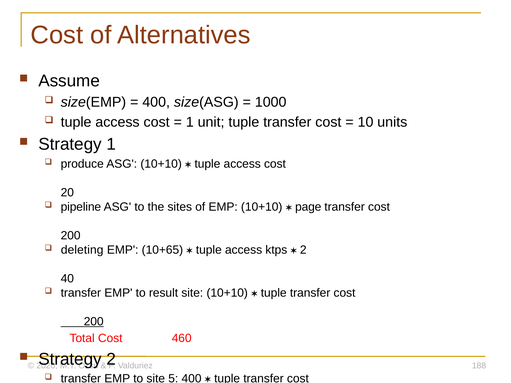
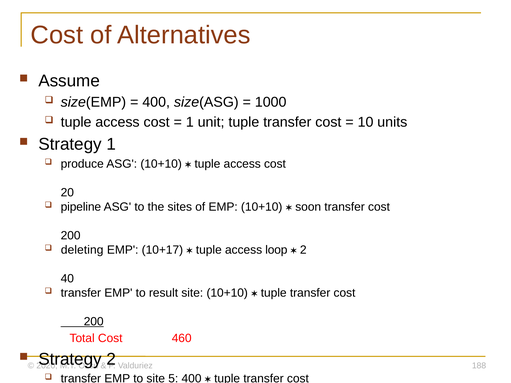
page: page -> soon
10+65: 10+65 -> 10+17
ktps: ktps -> loop
